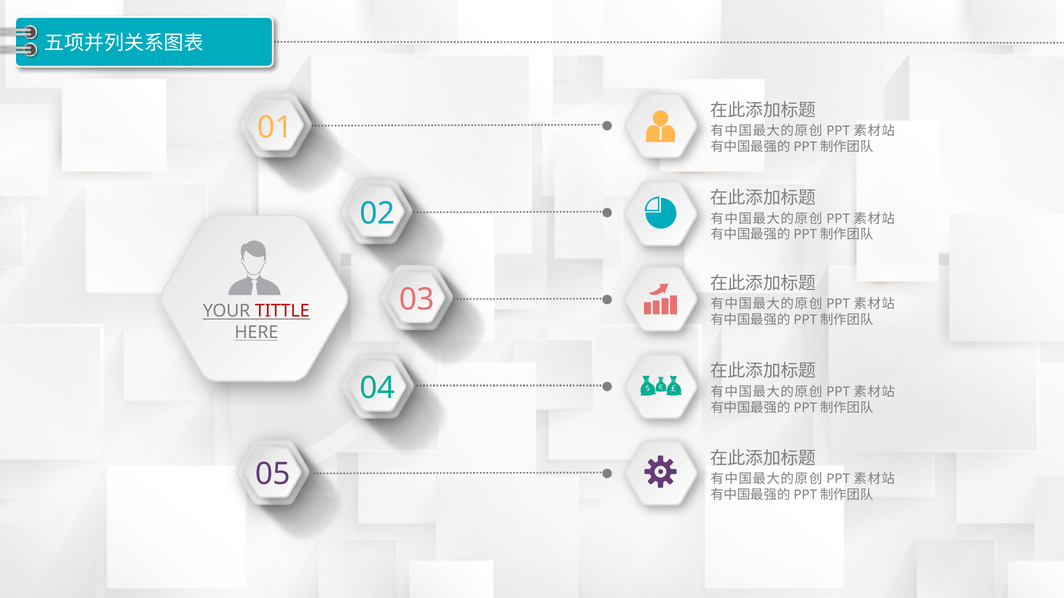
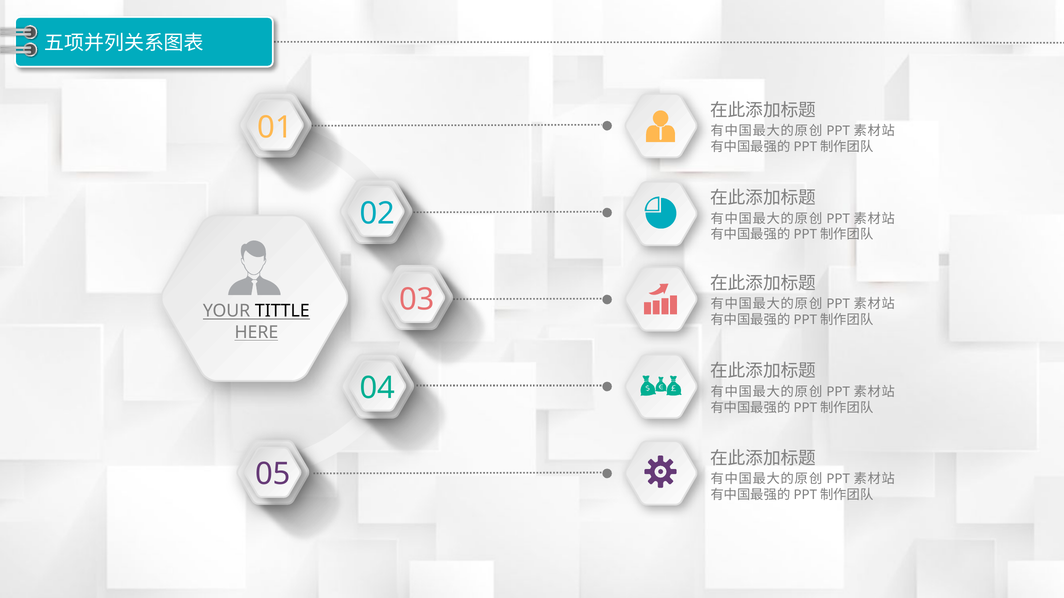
TITTLE colour: red -> black
